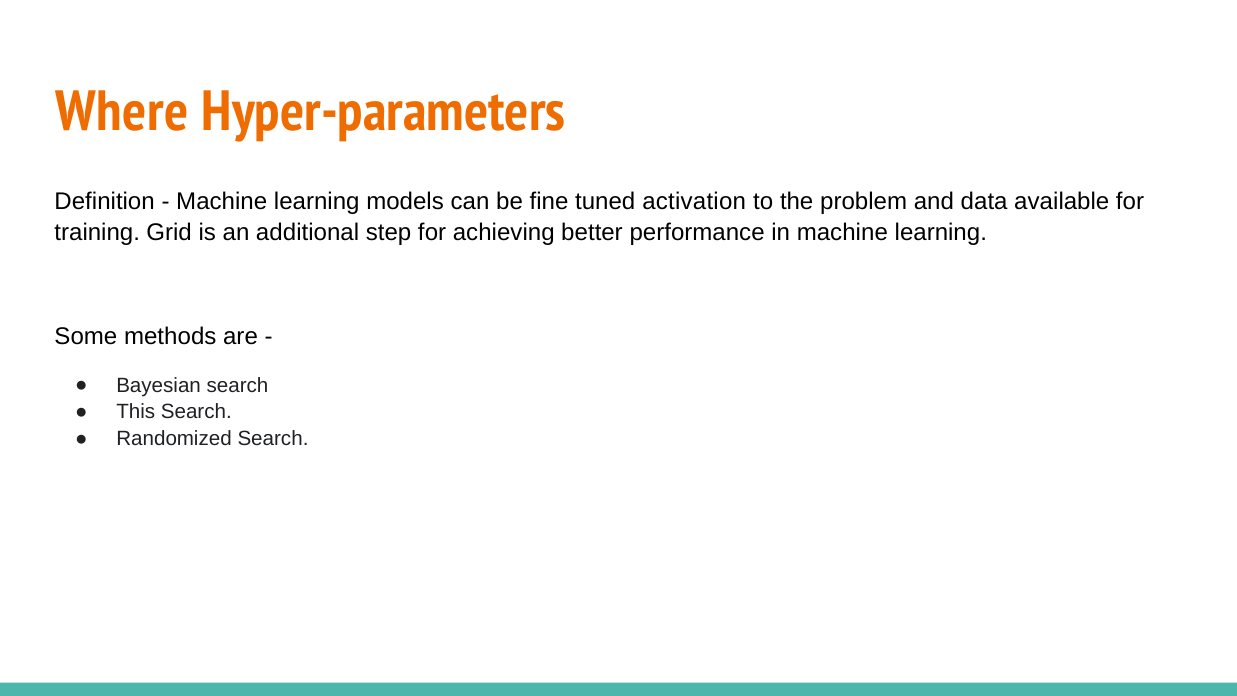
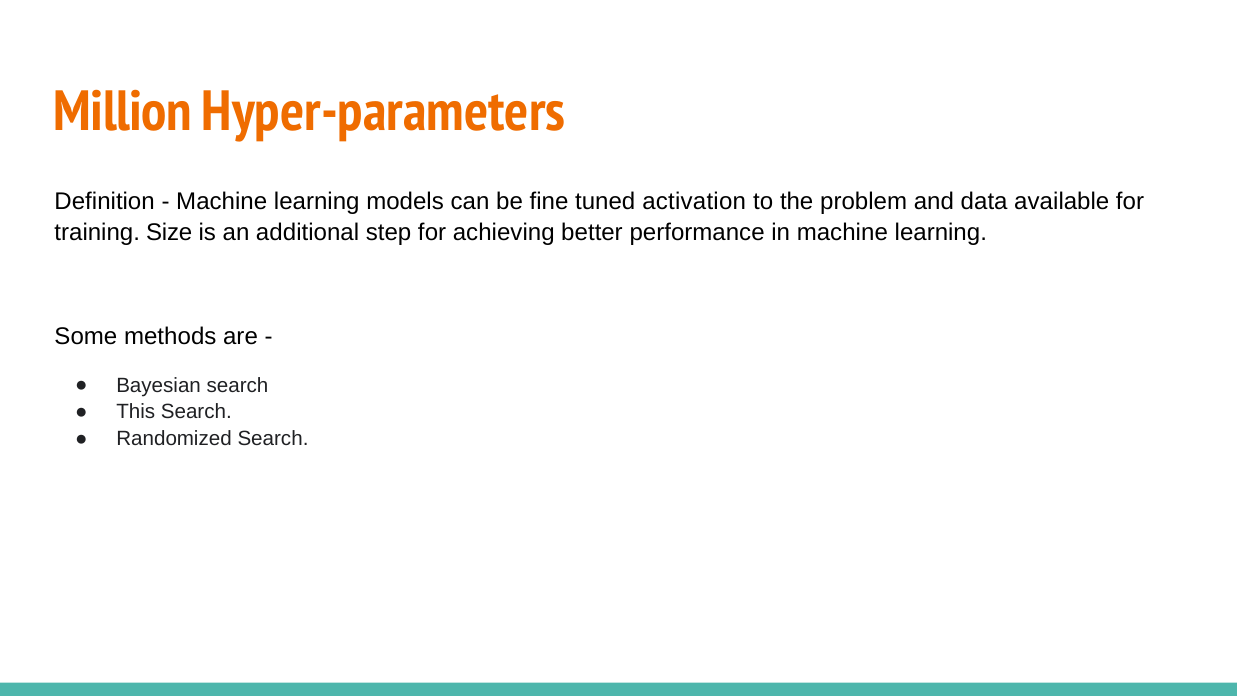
Where: Where -> Million
Grid: Grid -> Size
